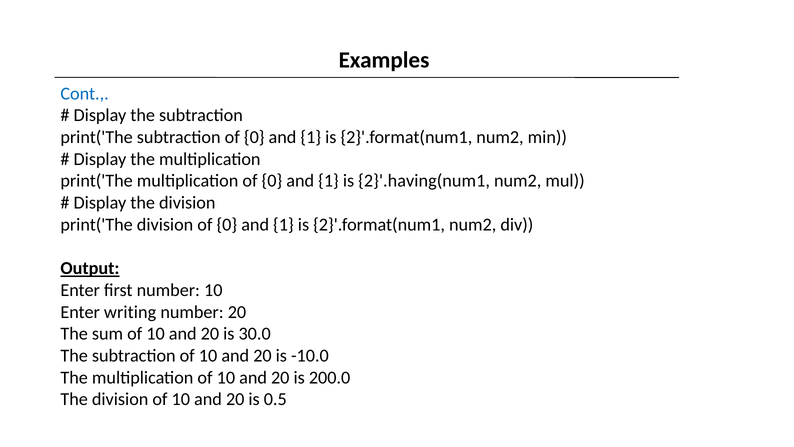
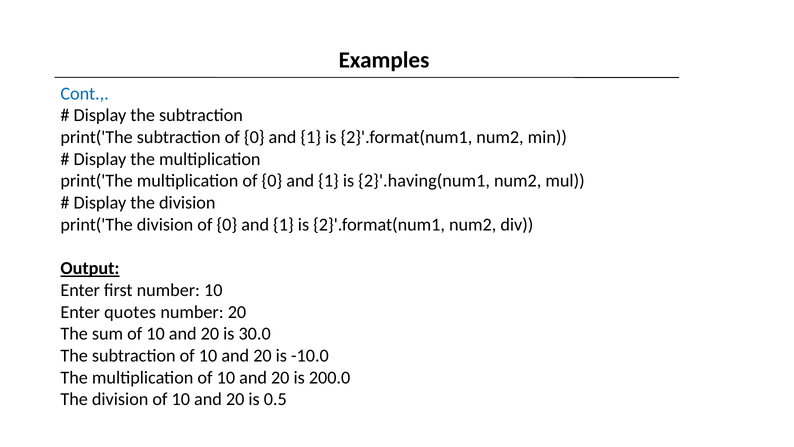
writing: writing -> quotes
